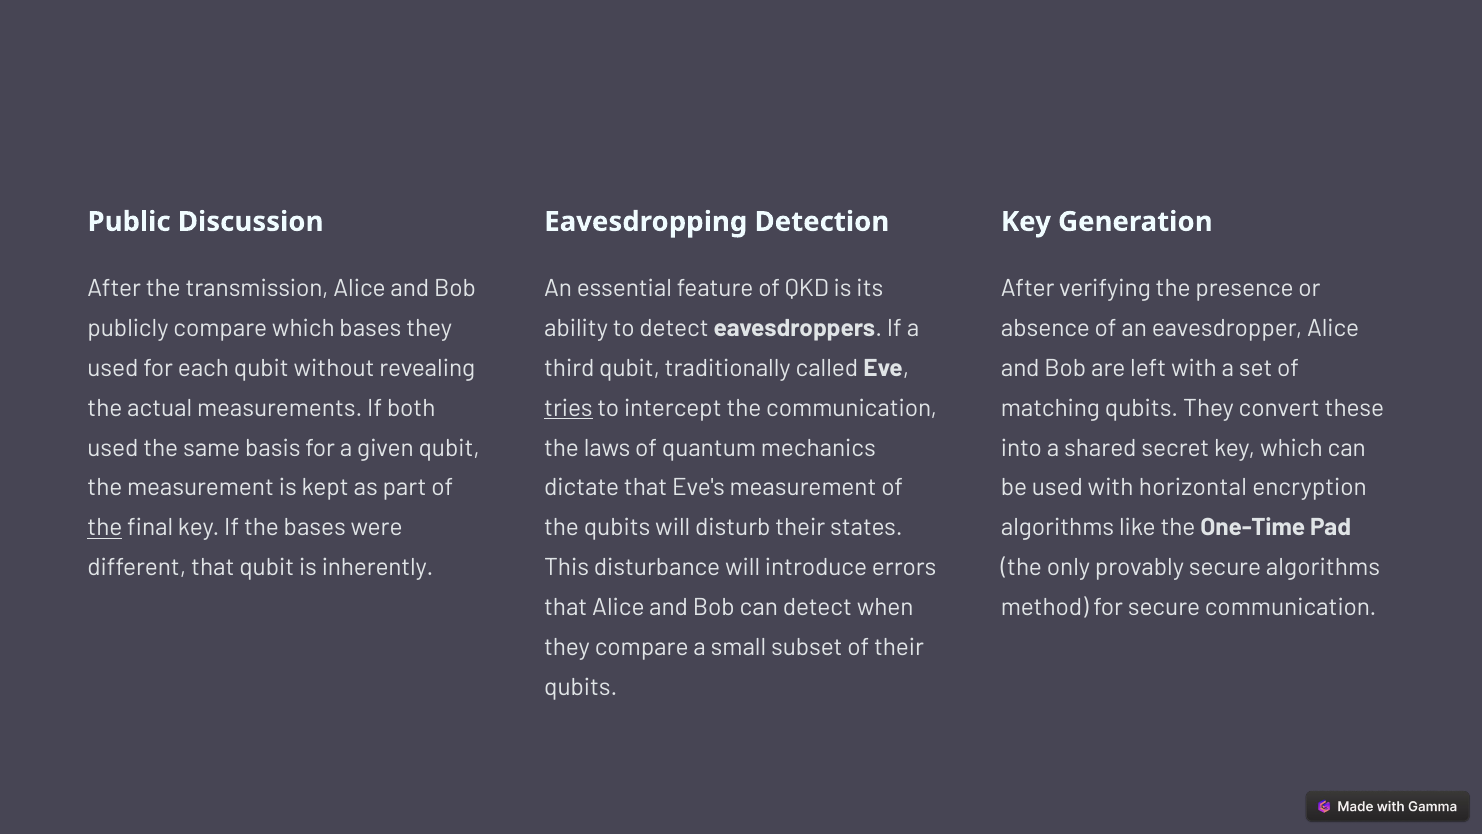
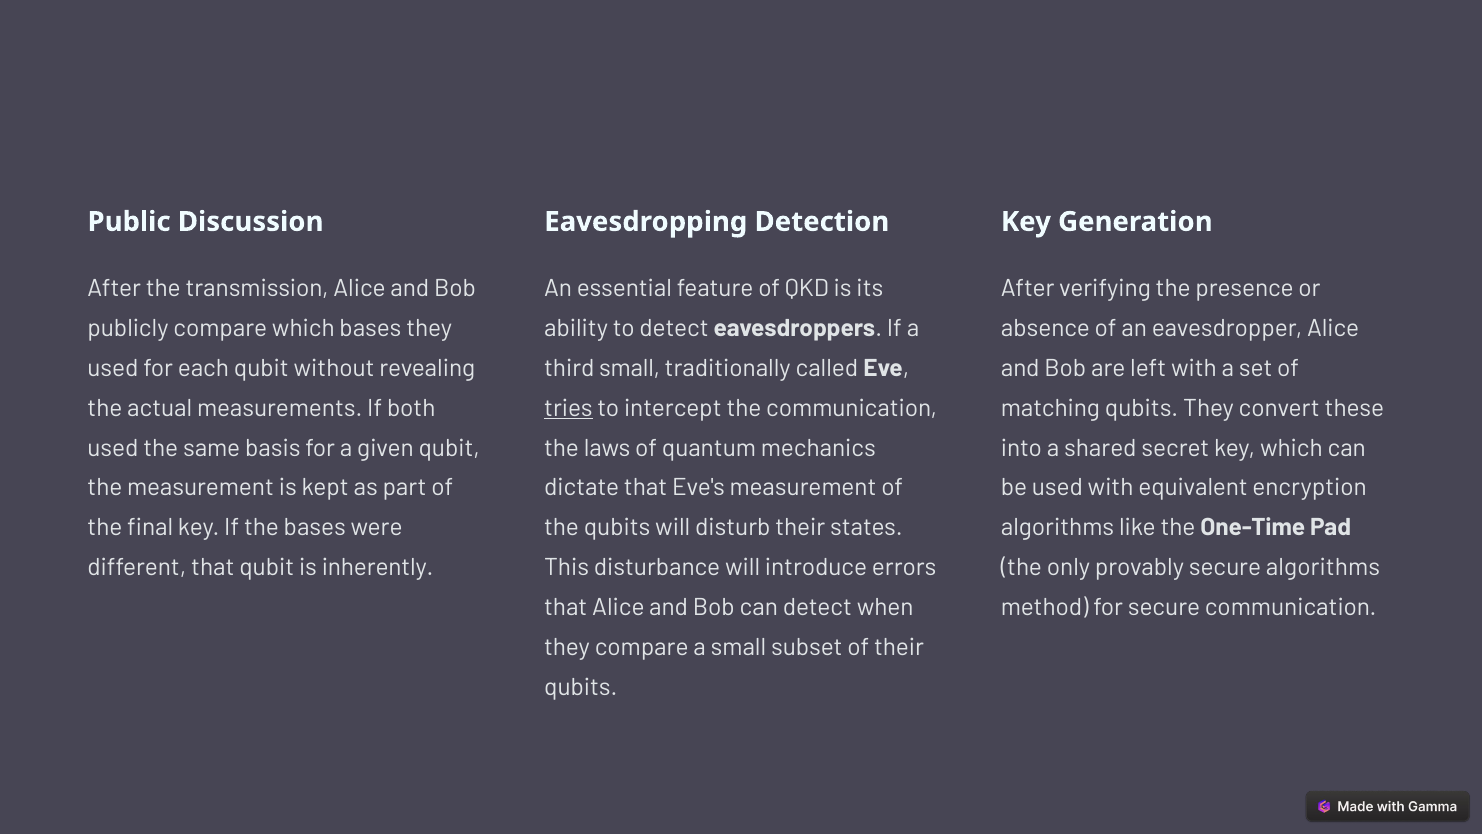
third qubit: qubit -> small
horizontal: horizontal -> equivalent
the at (105, 528) underline: present -> none
